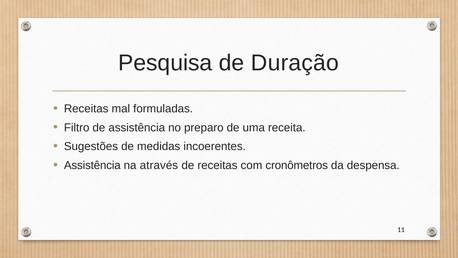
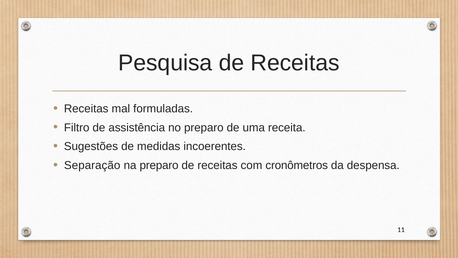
Pesquisa de Duração: Duração -> Receitas
Assistência at (92, 165): Assistência -> Separação
na através: através -> preparo
